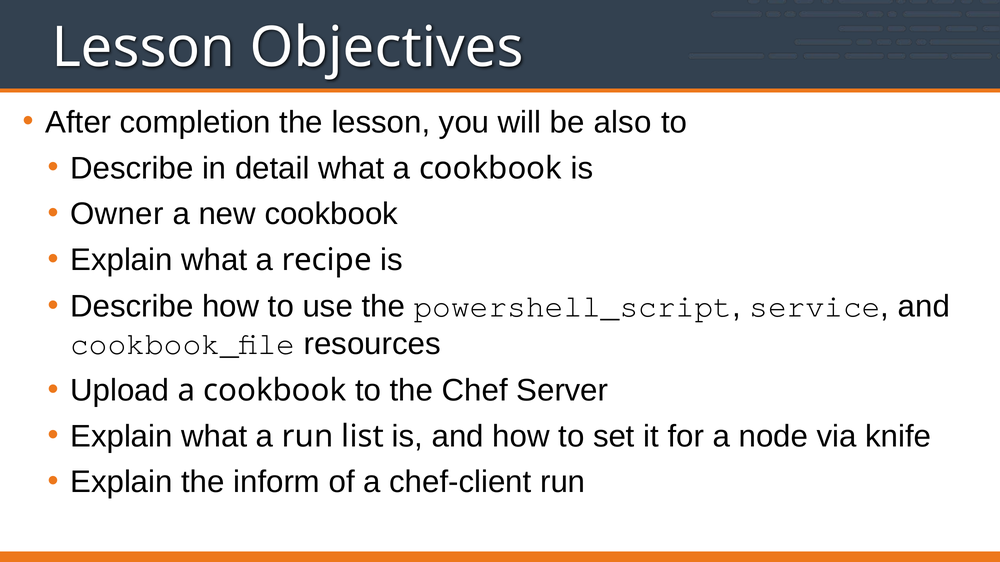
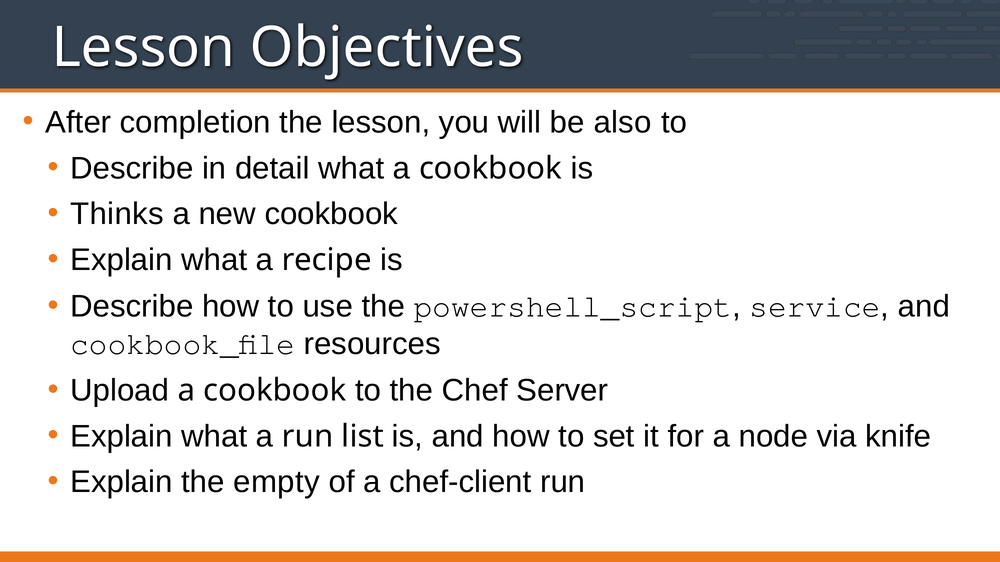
Owner: Owner -> Thinks
inform: inform -> empty
